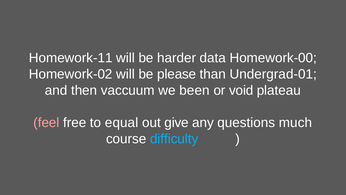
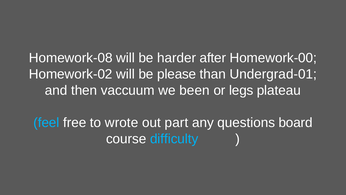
Homework-11: Homework-11 -> Homework-08
data: data -> after
void: void -> legs
feel colour: pink -> light blue
equal: equal -> wrote
give: give -> part
much: much -> board
